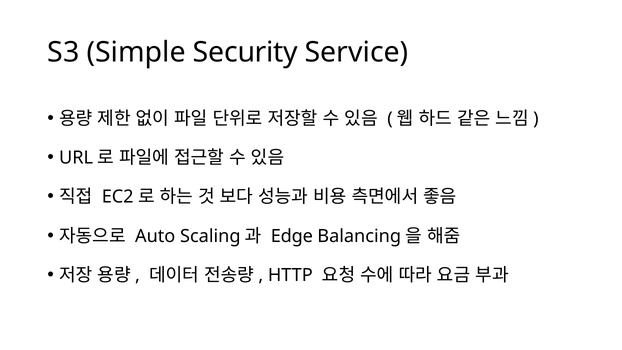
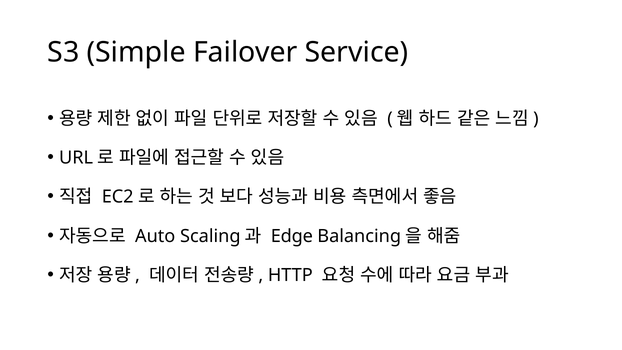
Security: Security -> Failover
